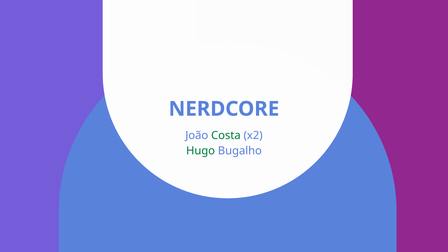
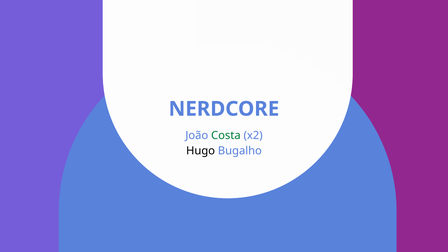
Hugo colour: green -> black
